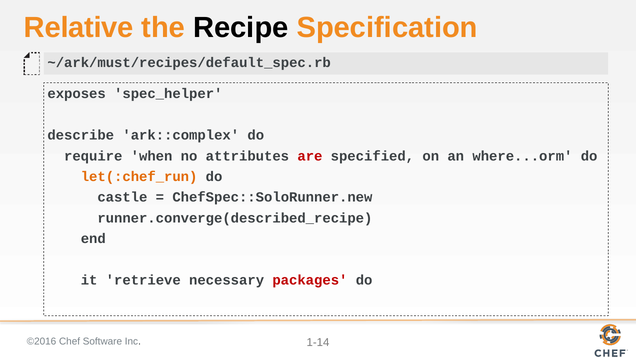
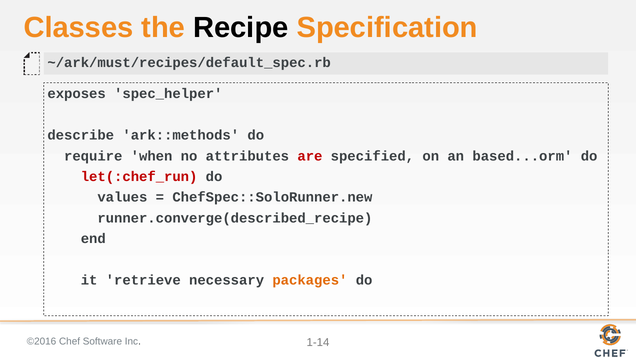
Relative: Relative -> Classes
ark::complex: ark::complex -> ark::methods
where...orm: where...orm -> based...orm
let(:chef_run colour: orange -> red
castle: castle -> values
packages colour: red -> orange
